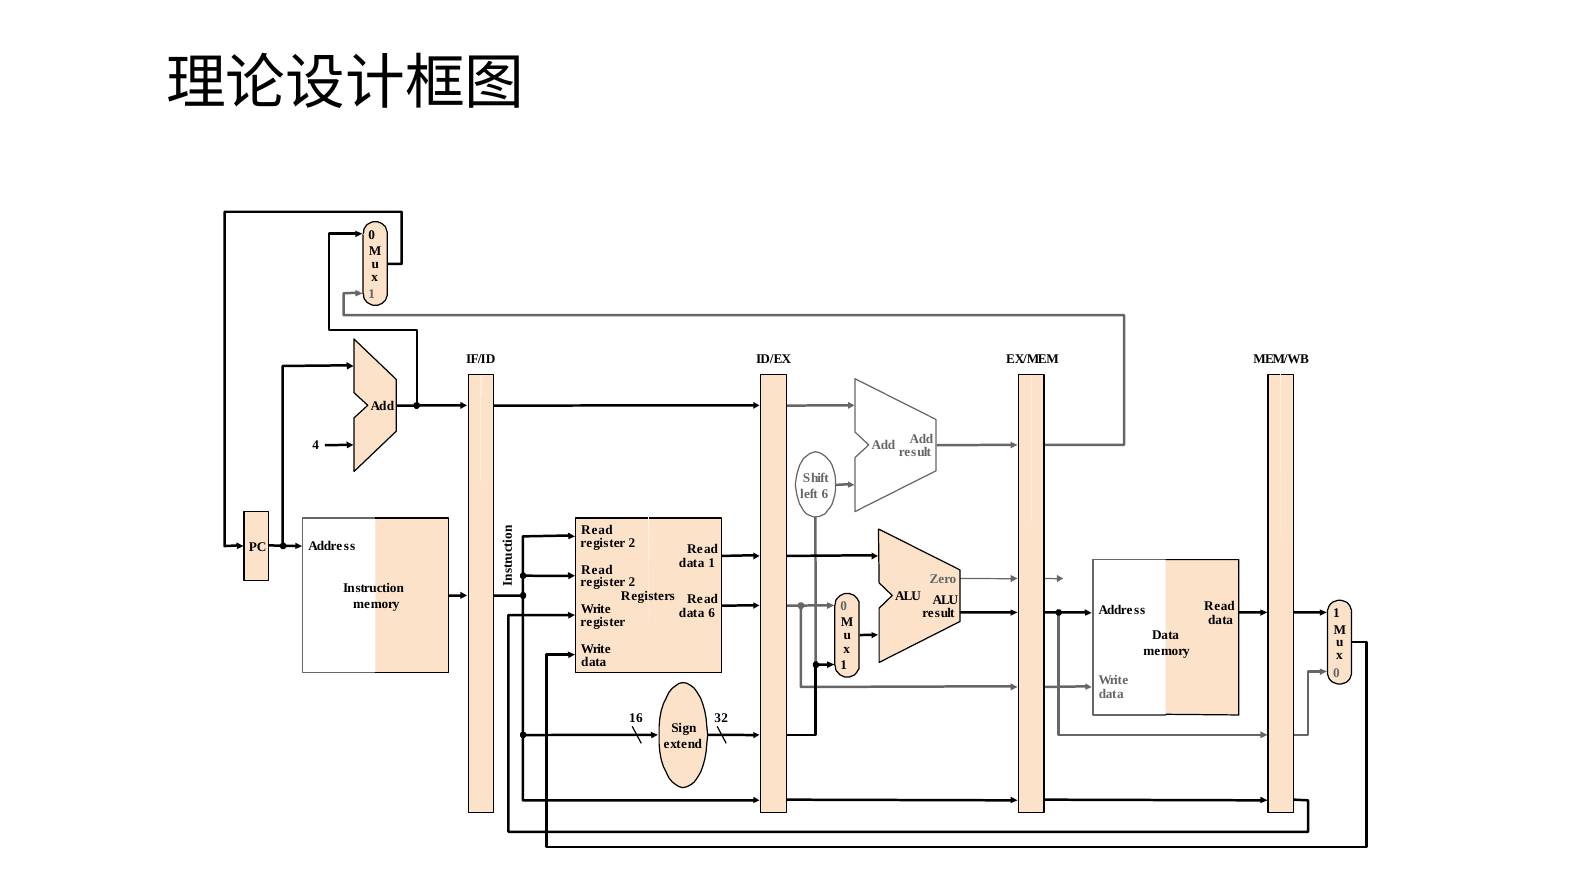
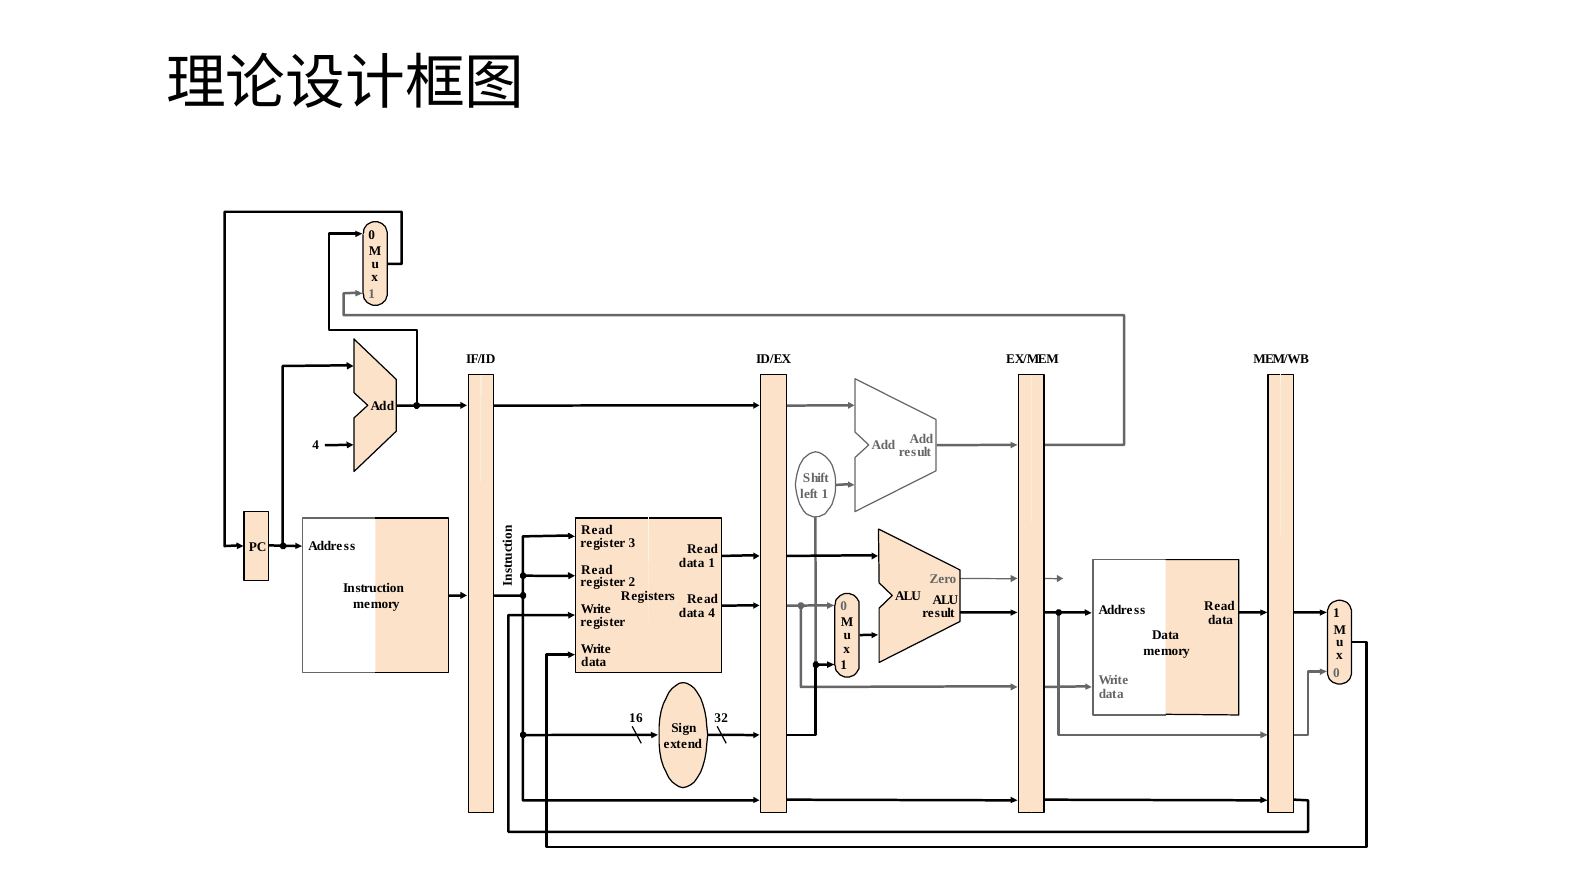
6 at (825, 494): 6 -> 1
2 at (632, 543): 2 -> 3
6 at (712, 613): 6 -> 4
